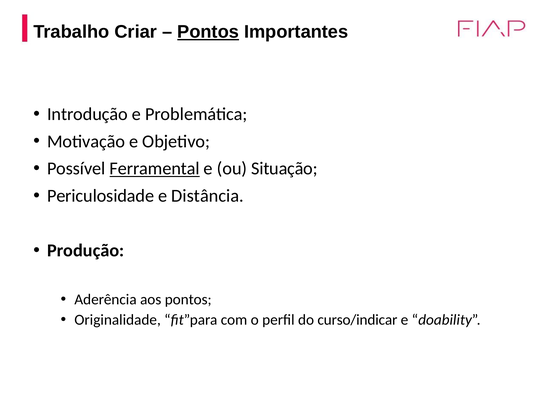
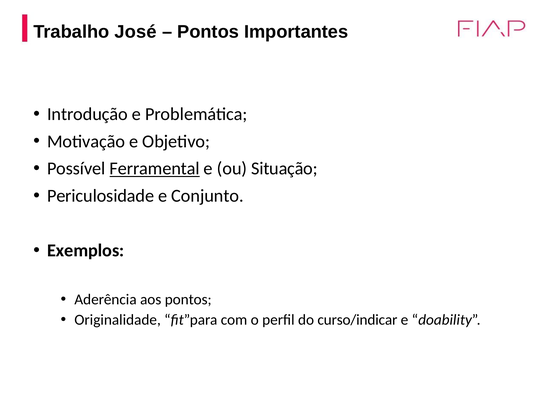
Criar: Criar -> José
Pontos at (208, 32) underline: present -> none
Distância: Distância -> Conjunto
Produção: Produção -> Exemplos
